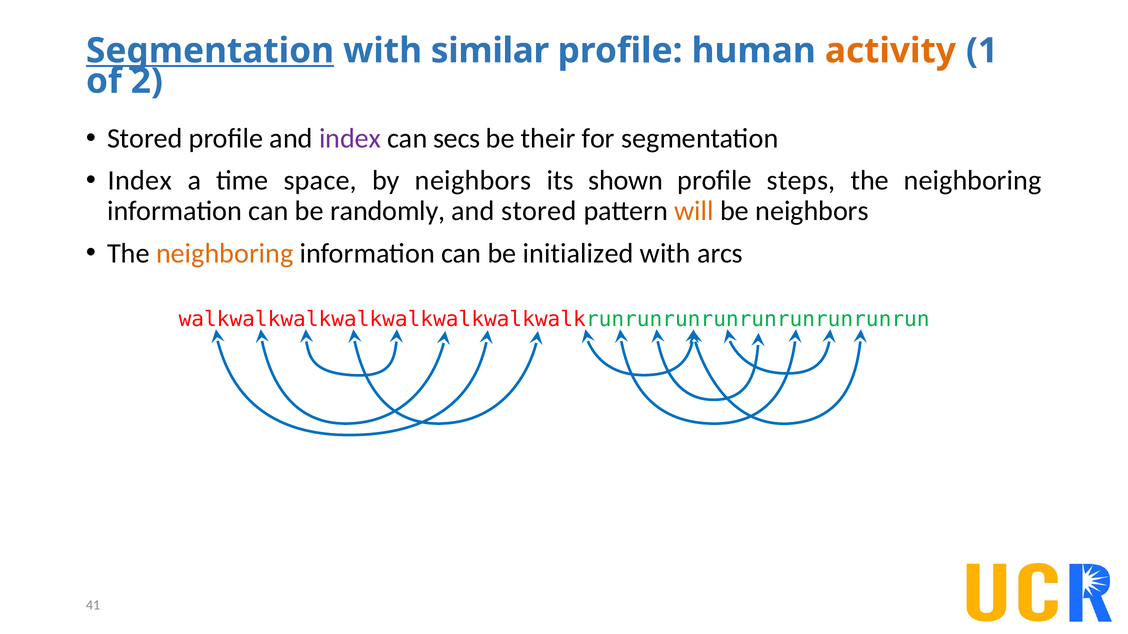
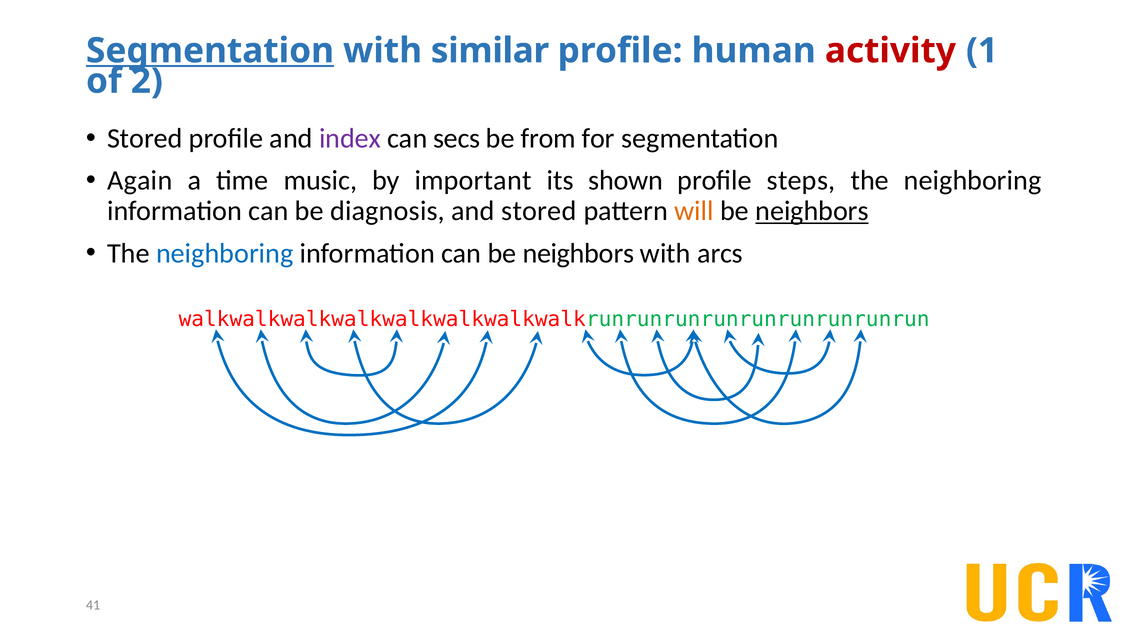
activity colour: orange -> red
their: their -> from
Index at (140, 181): Index -> Again
space: space -> music
by neighbors: neighbors -> important
randomly: randomly -> diagnosis
neighbors at (812, 211) underline: none -> present
neighboring at (225, 253) colour: orange -> blue
can be initialized: initialized -> neighbors
